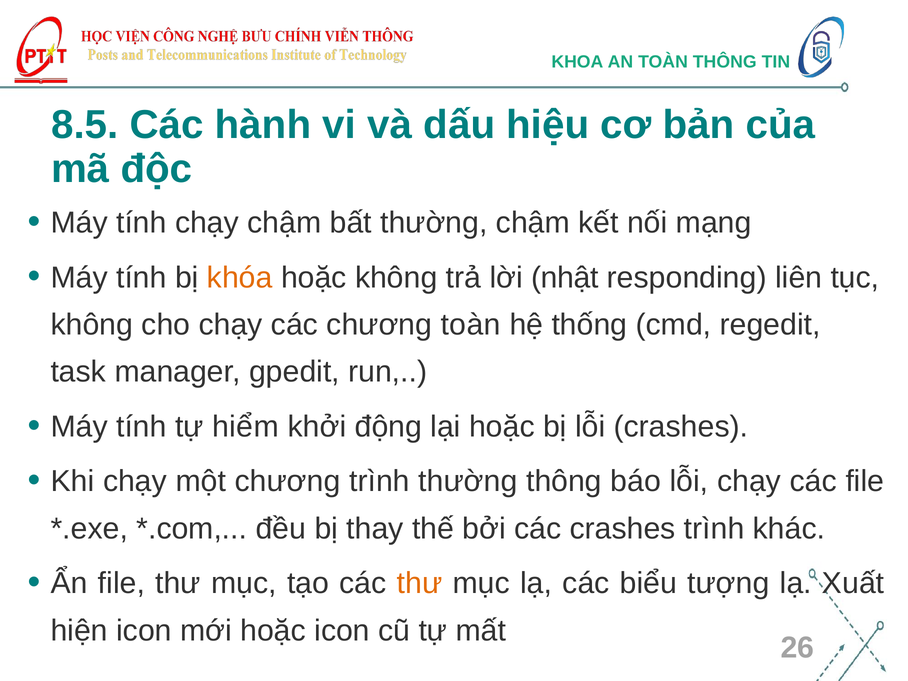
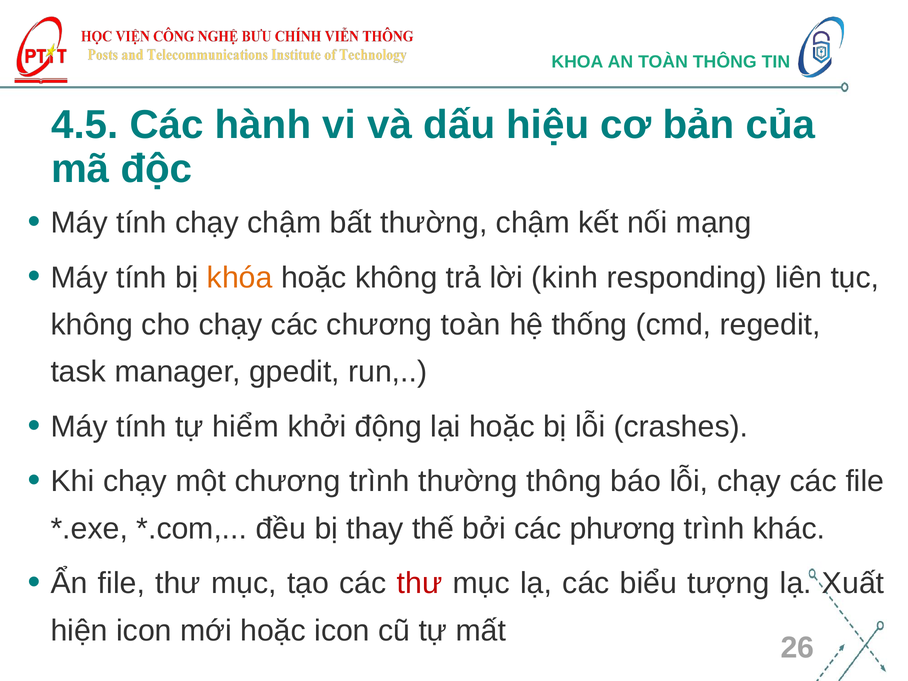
8.5: 8.5 -> 4.5
nhật: nhật -> kinh
các crashes: crashes -> phương
thư at (420, 583) colour: orange -> red
